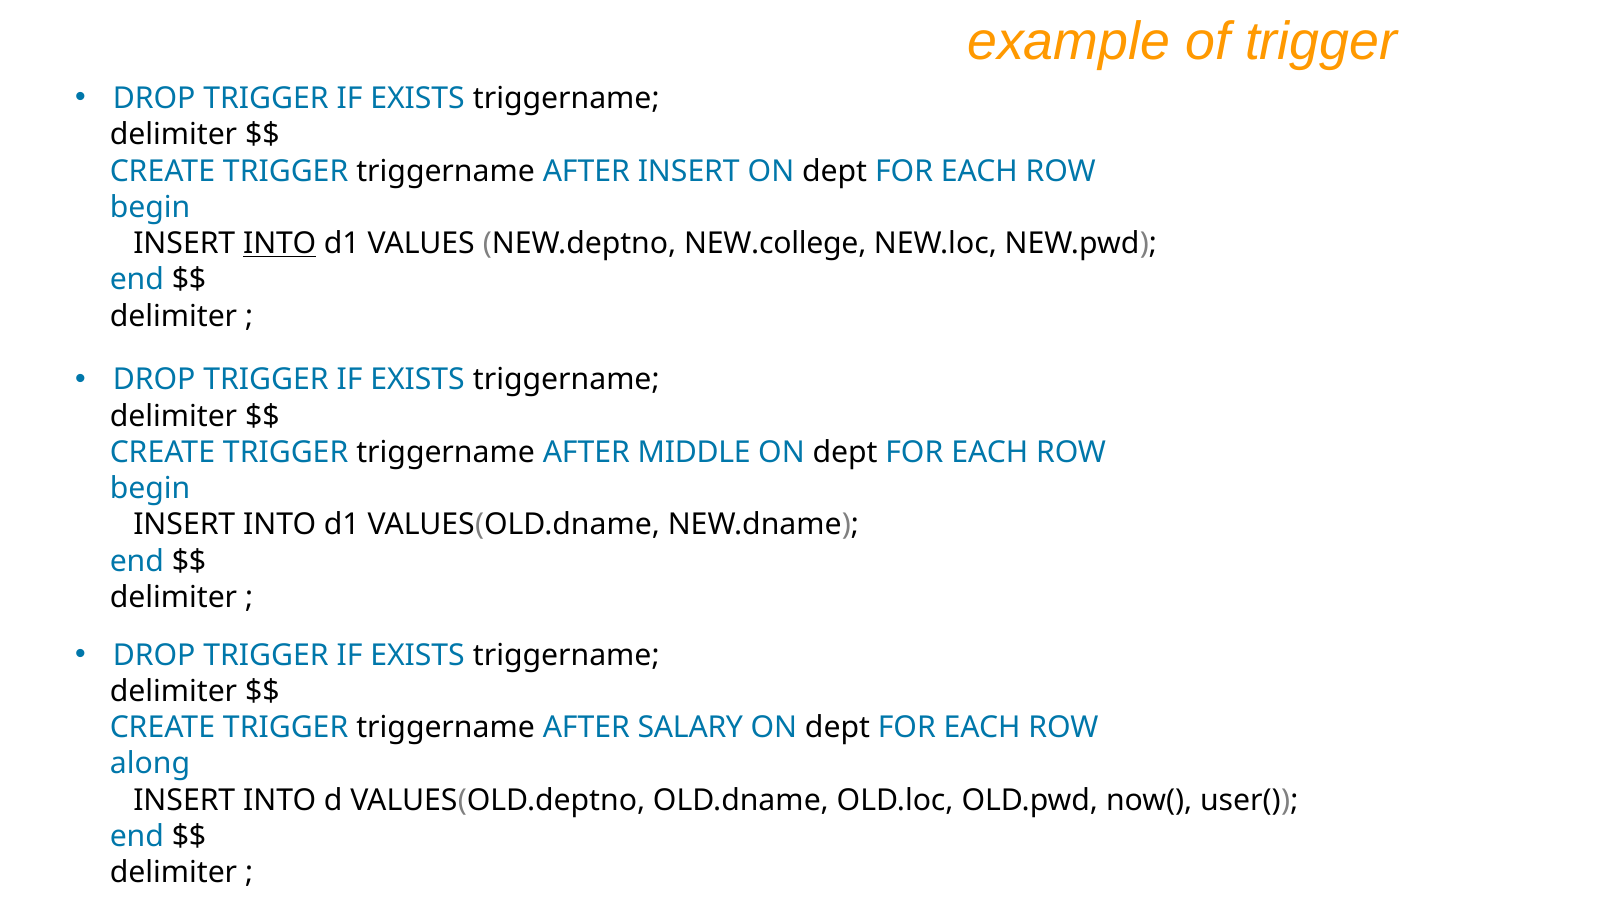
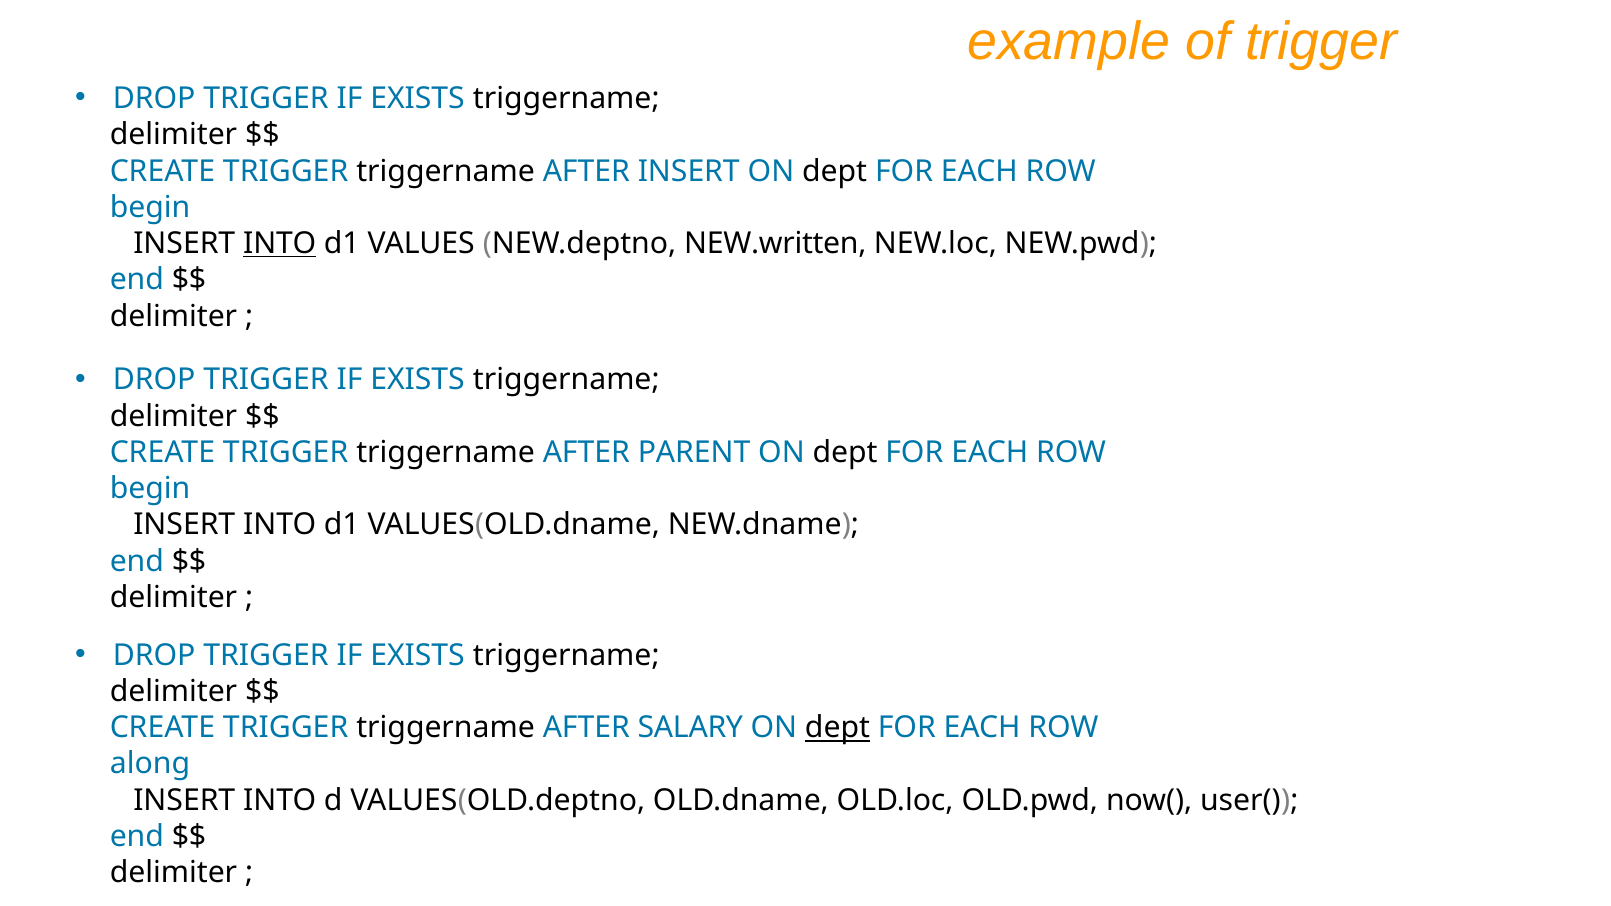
NEW.college: NEW.college -> NEW.written
MIDDLE: MIDDLE -> PARENT
dept at (837, 728) underline: none -> present
